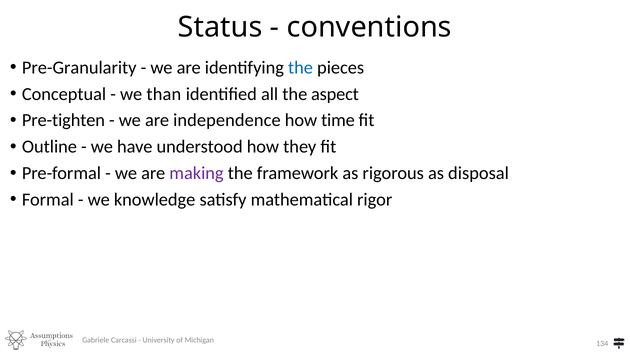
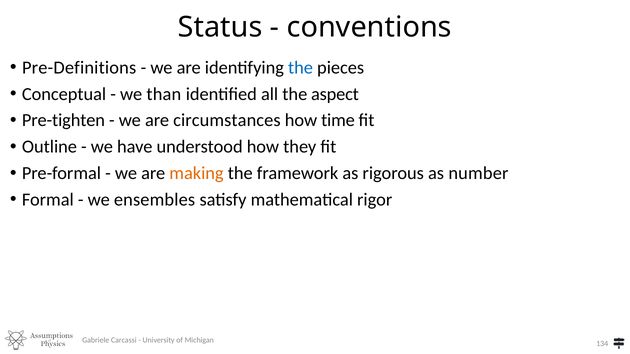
Pre-Granularity: Pre-Granularity -> Pre-Definitions
independence: independence -> circumstances
making colour: purple -> orange
disposal: disposal -> number
knowledge: knowledge -> ensembles
